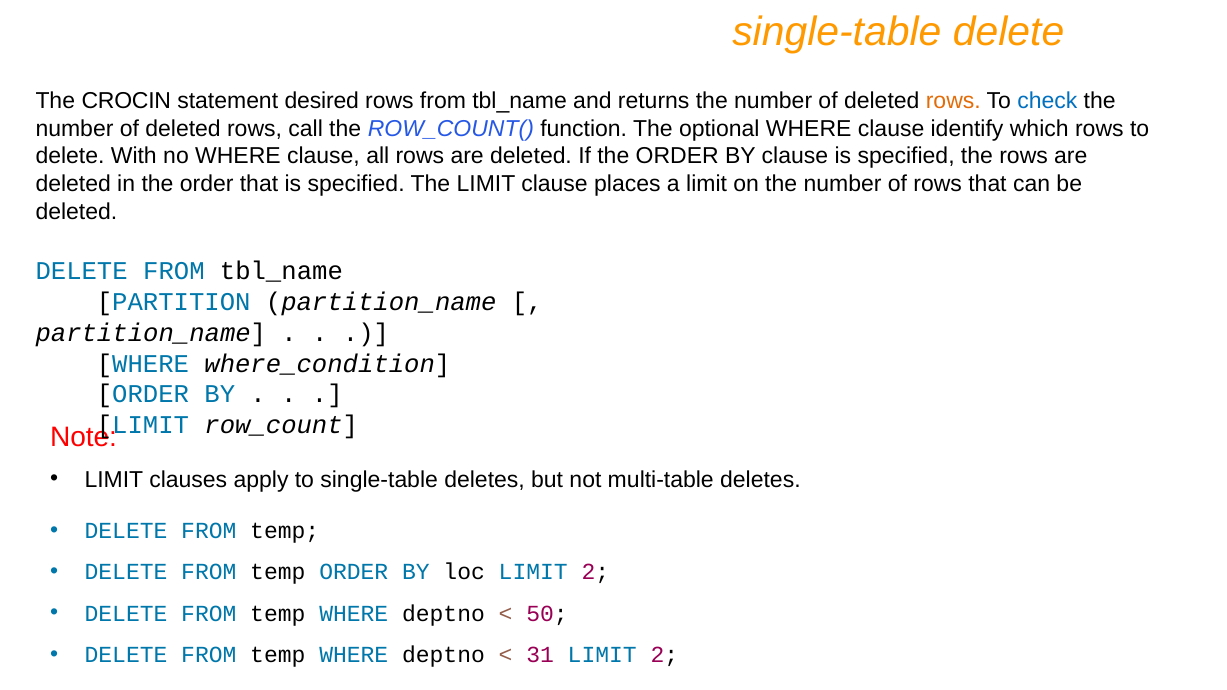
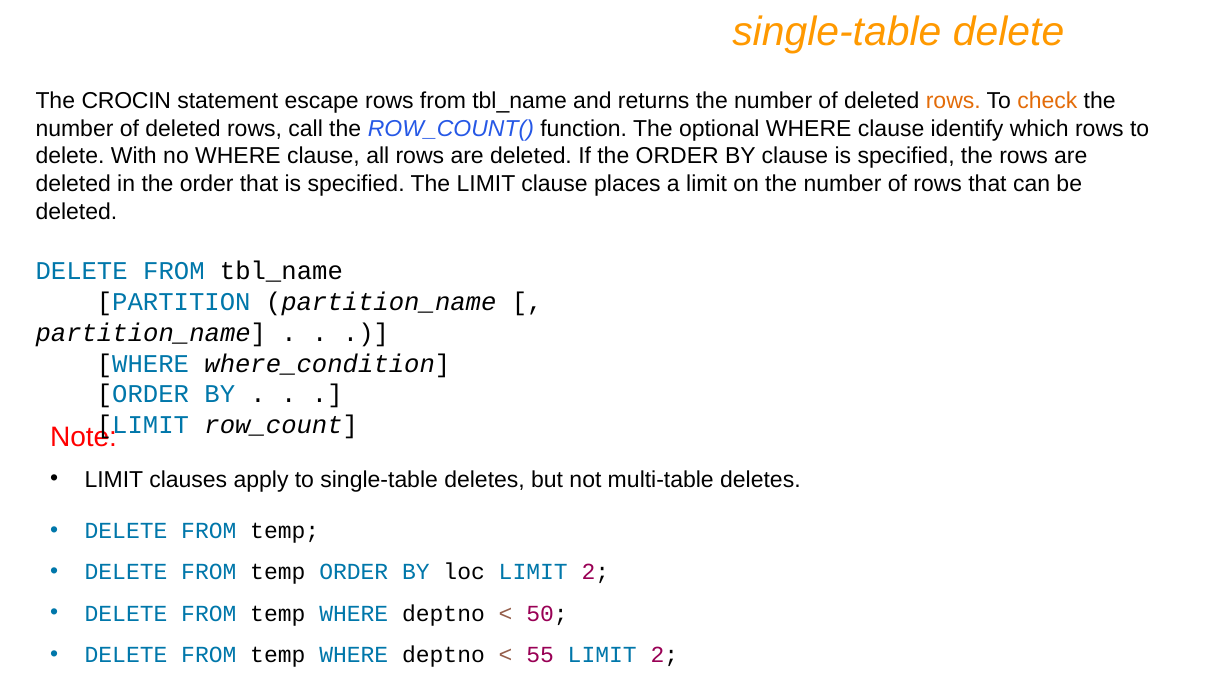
desired: desired -> escape
check colour: blue -> orange
31: 31 -> 55
